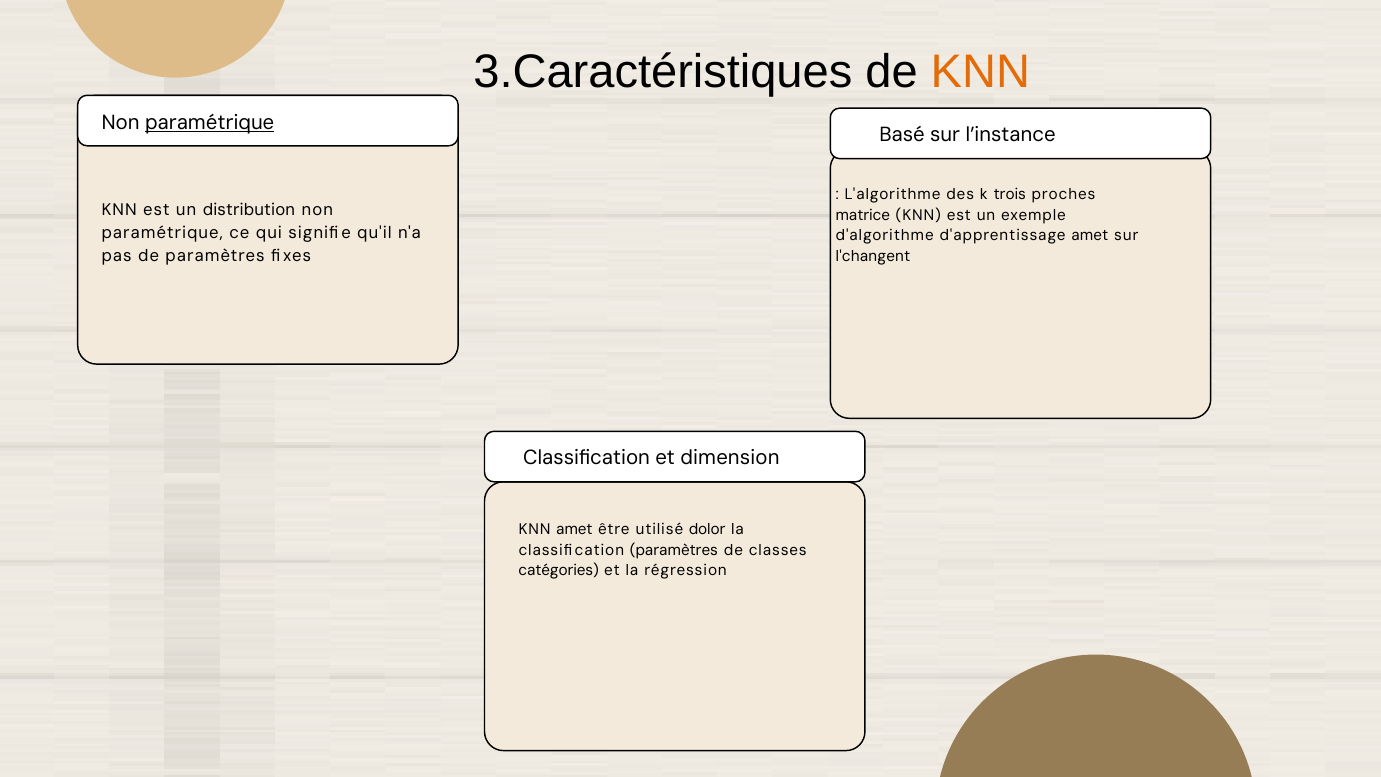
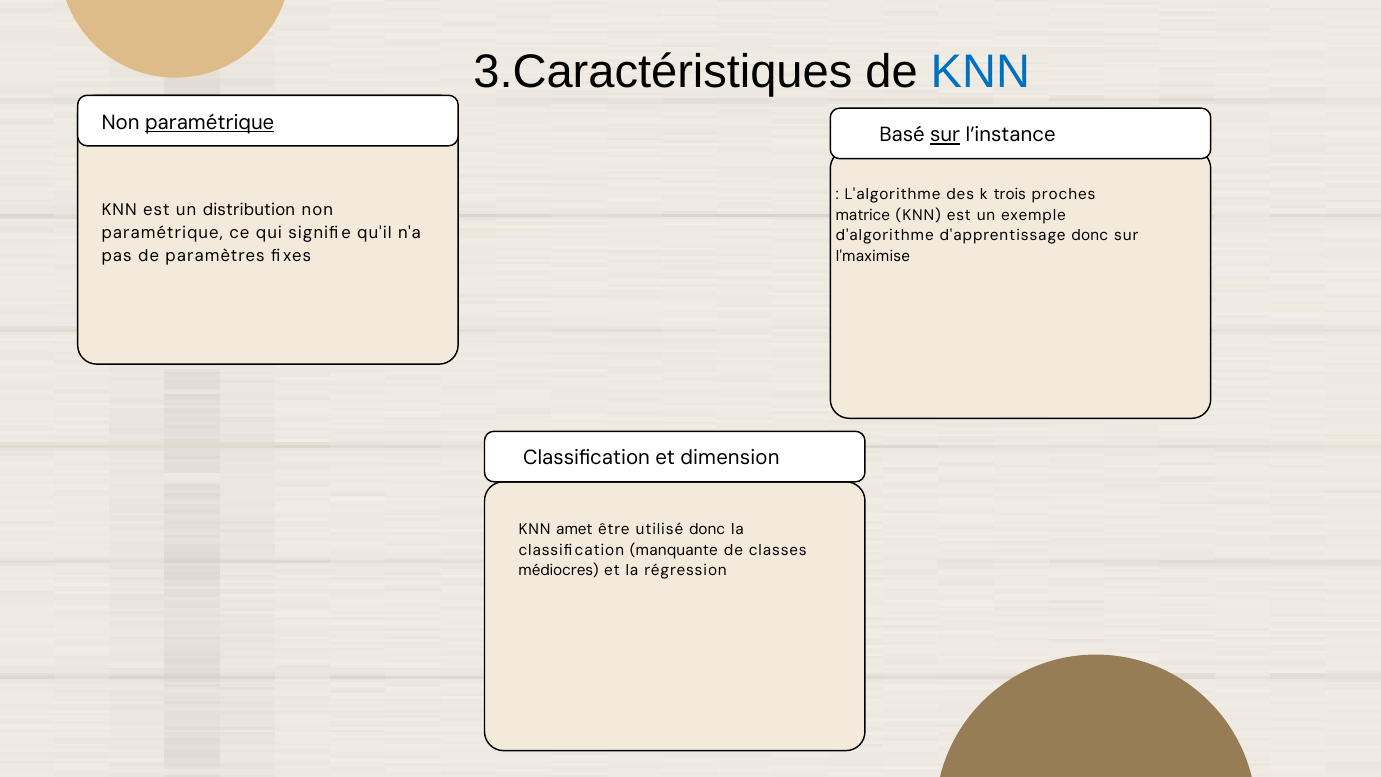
KNN at (980, 72) colour: orange -> blue
sur at (945, 135) underline: none -> present
d'apprentissage amet: amet -> donc
l'changent: l'changent -> l'maximise
utilisé dolor: dolor -> donc
classification paramètres: paramètres -> manquante
catégories: catégories -> médiocres
